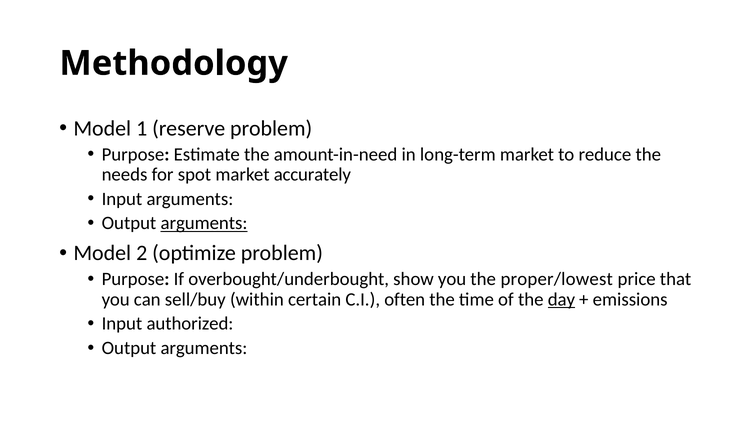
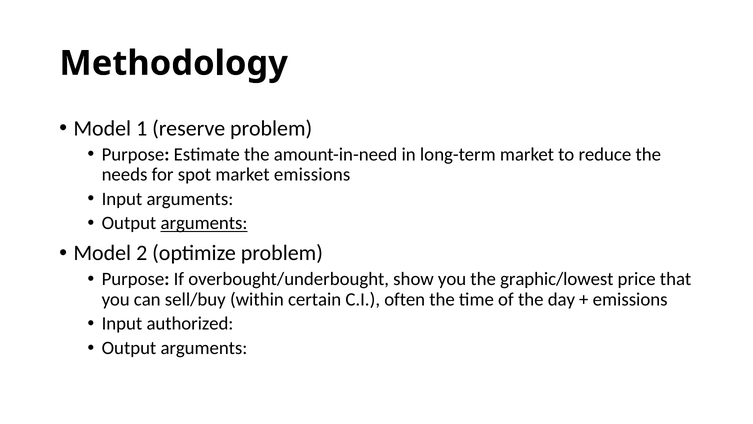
market accurately: accurately -> emissions
proper/lowest: proper/lowest -> graphic/lowest
day underline: present -> none
